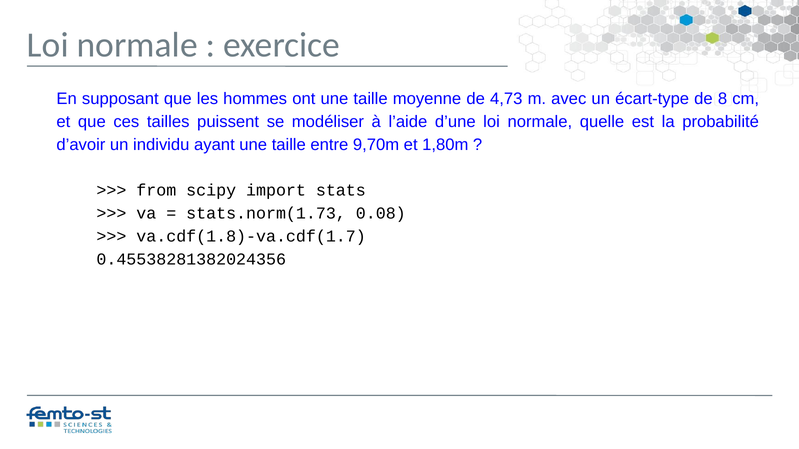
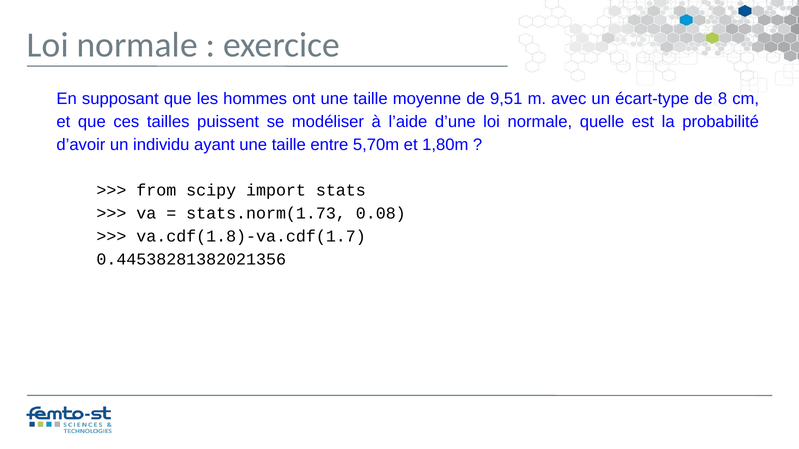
4,73: 4,73 -> 9,51
9,70m: 9,70m -> 5,70m
0.45538281382024356: 0.45538281382024356 -> 0.44538281382021356
